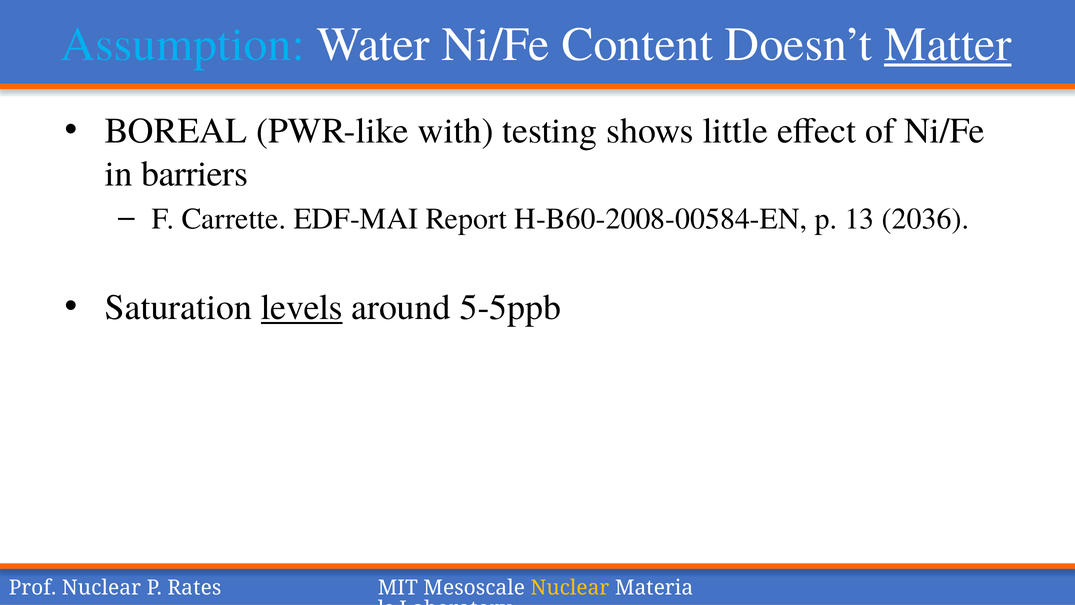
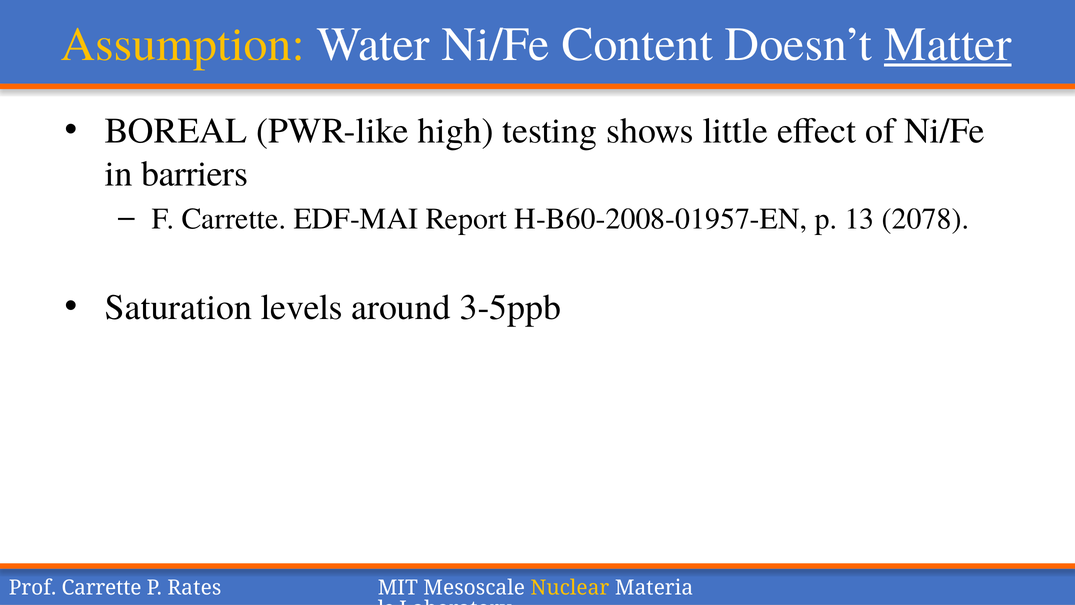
Assumption colour: light blue -> yellow
with: with -> high
H-B60-2008-00584-EN: H-B60-2008-00584-EN -> H-B60-2008-01957-EN
2036: 2036 -> 2078
levels underline: present -> none
5-5ppb: 5-5ppb -> 3-5ppb
Prof Nuclear: Nuclear -> Carrette
